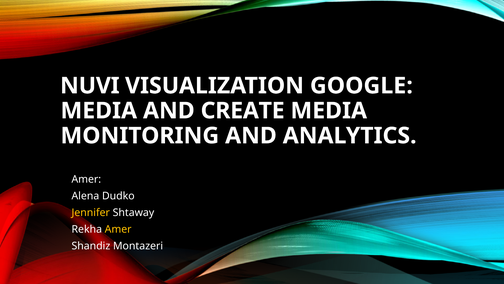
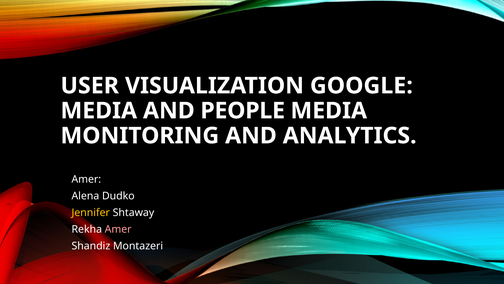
NUVI: NUVI -> USER
CREATE: CREATE -> PEOPLE
Amer at (118, 229) colour: yellow -> pink
